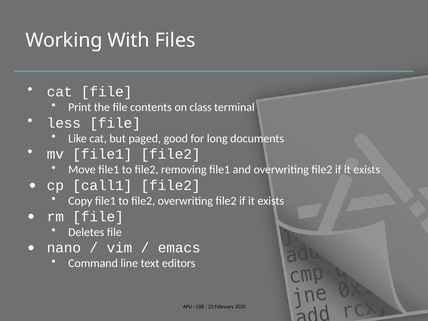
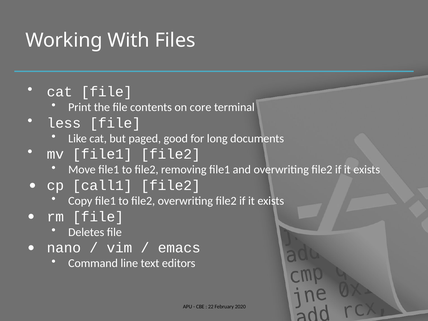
class: class -> core
